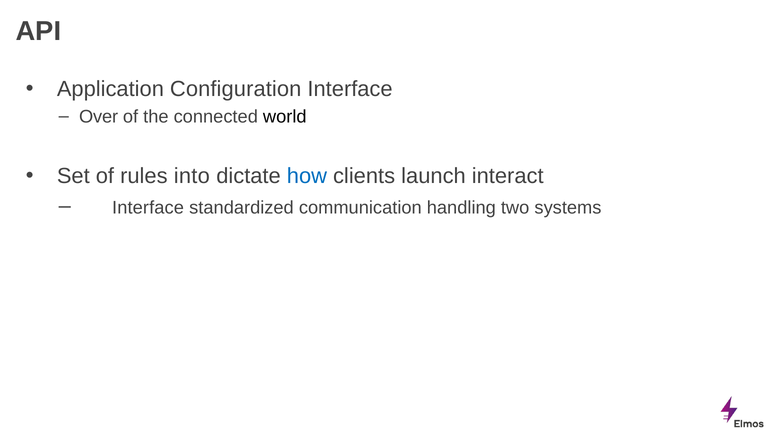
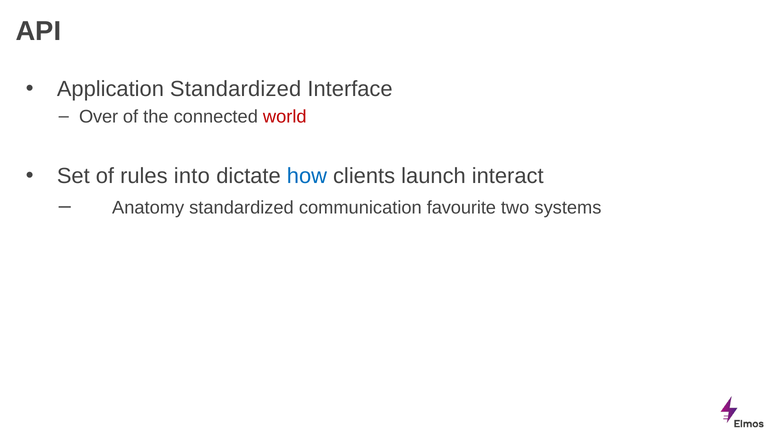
Application Configuration: Configuration -> Standardized
world colour: black -> red
Interface at (148, 208): Interface -> Anatomy
handling: handling -> favourite
